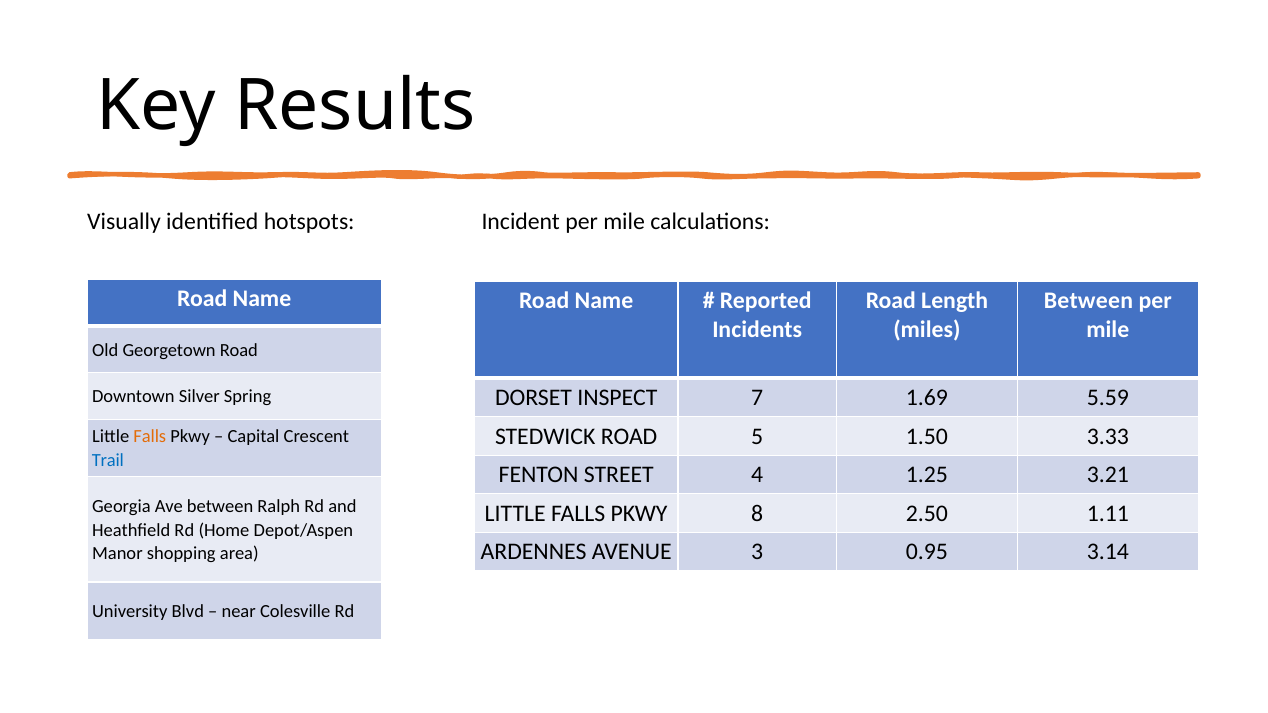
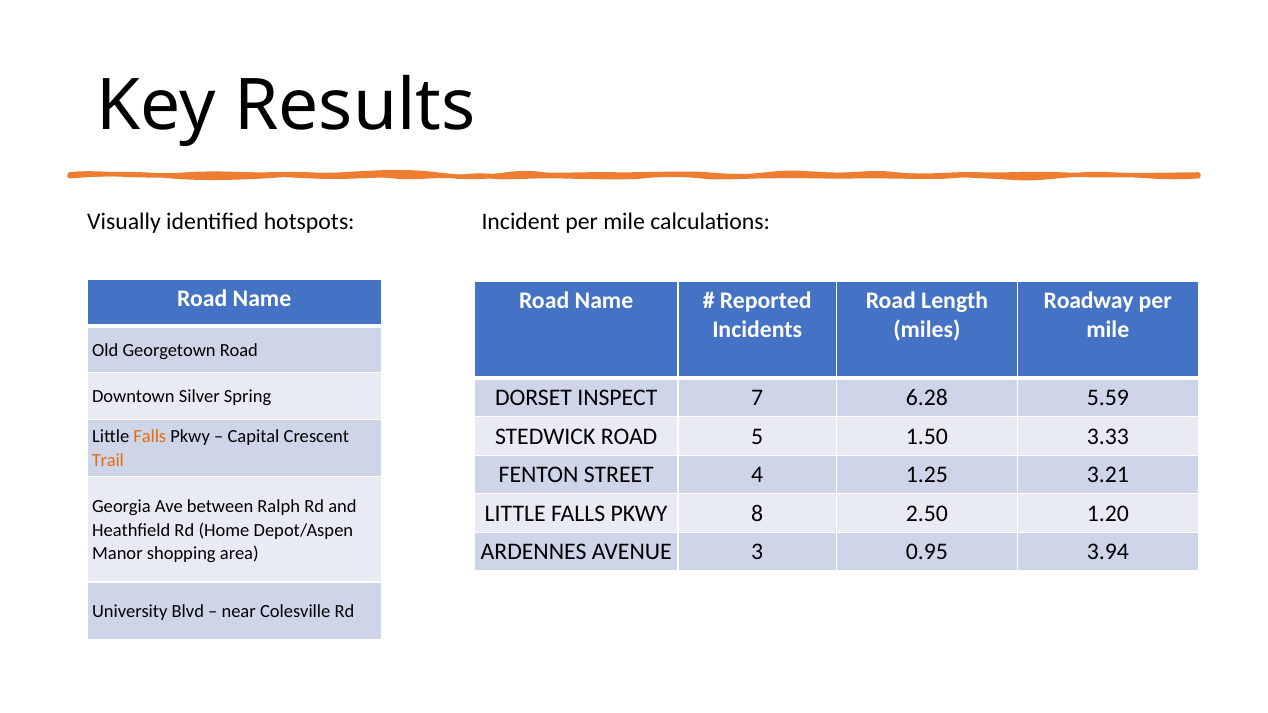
Between at (1088, 301): Between -> Roadway
1.69: 1.69 -> 6.28
Trail colour: blue -> orange
1.11: 1.11 -> 1.20
3.14: 3.14 -> 3.94
